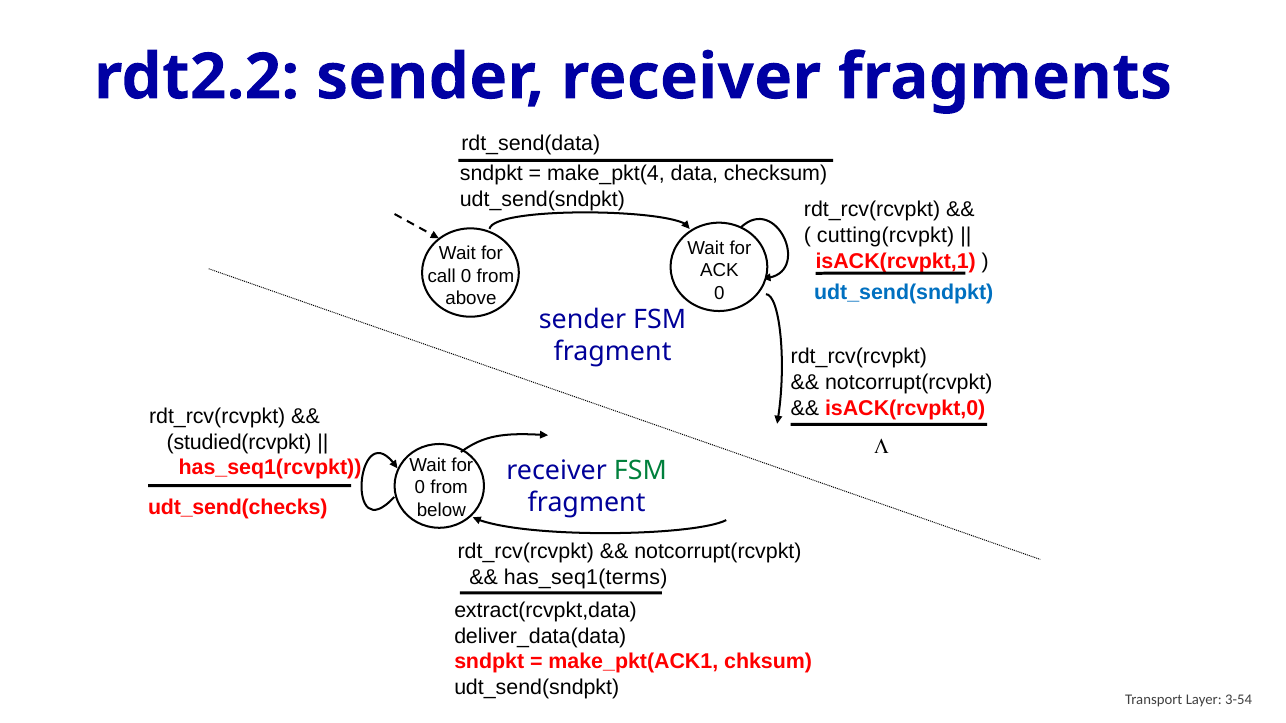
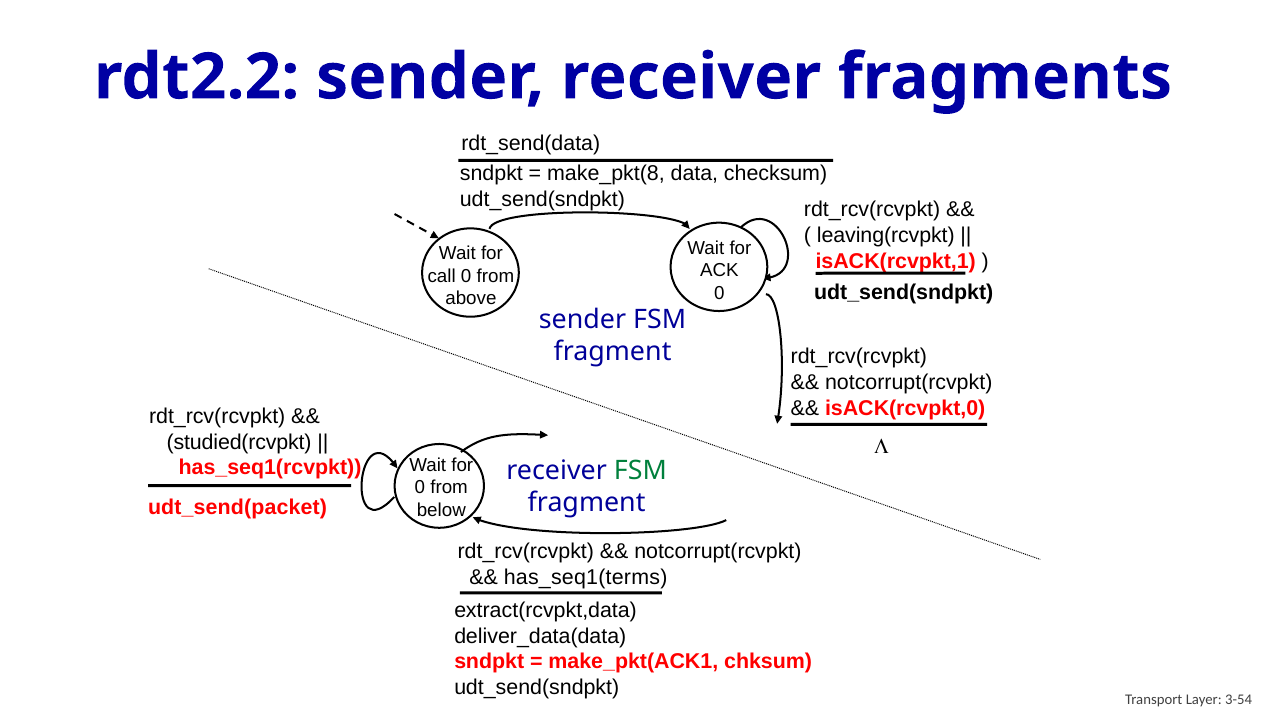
make_pkt(4: make_pkt(4 -> make_pkt(8
cutting(rcvpkt: cutting(rcvpkt -> leaving(rcvpkt
udt_send(sndpkt at (904, 293) colour: blue -> black
udt_send(checks: udt_send(checks -> udt_send(packet
